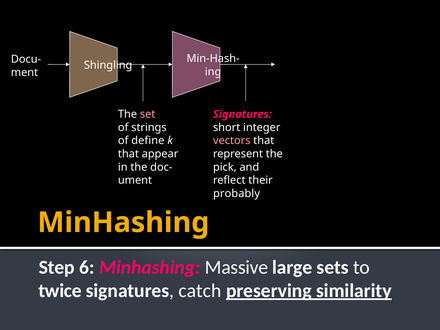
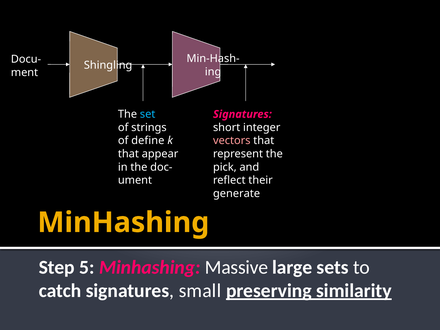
set colour: pink -> light blue
probably: probably -> generate
6: 6 -> 5
twice: twice -> catch
catch: catch -> small
